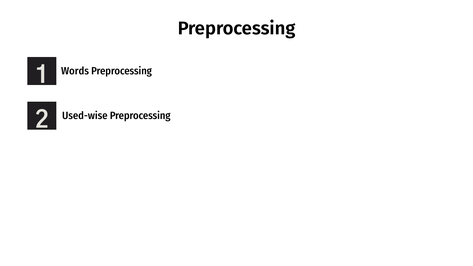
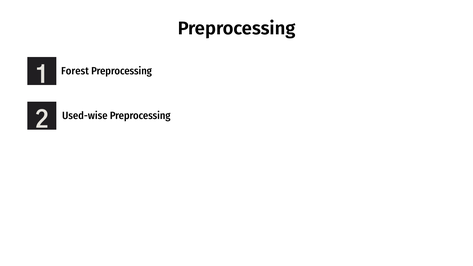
Words: Words -> Forest
